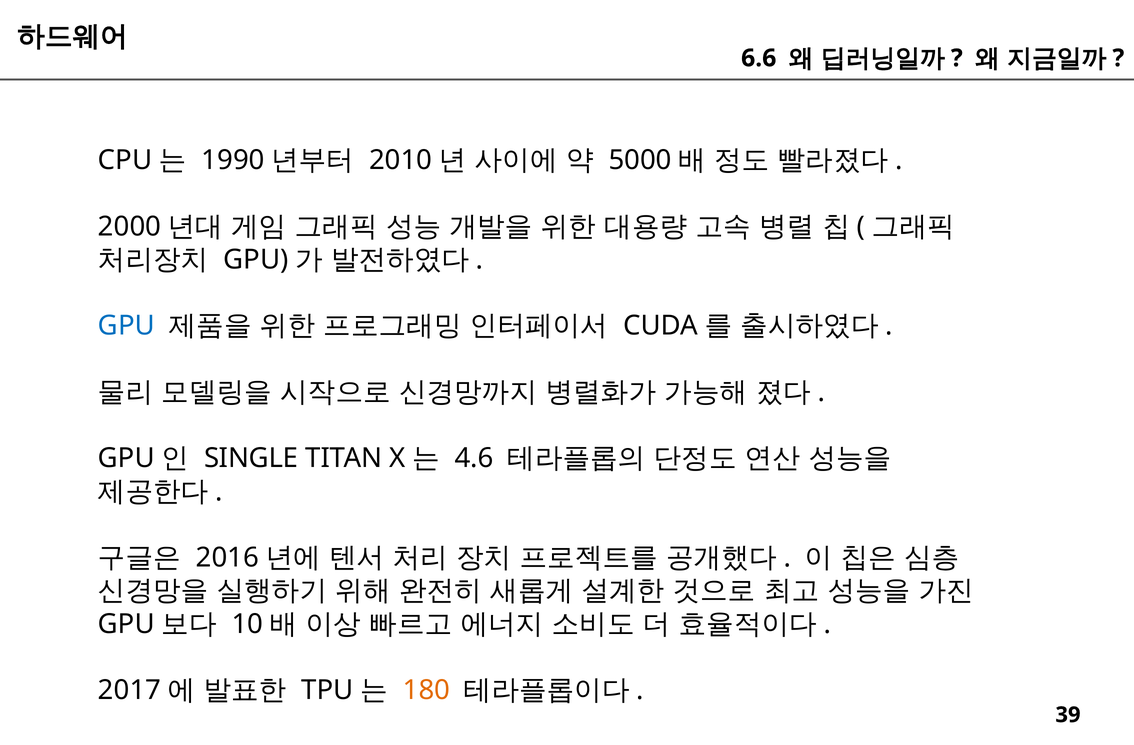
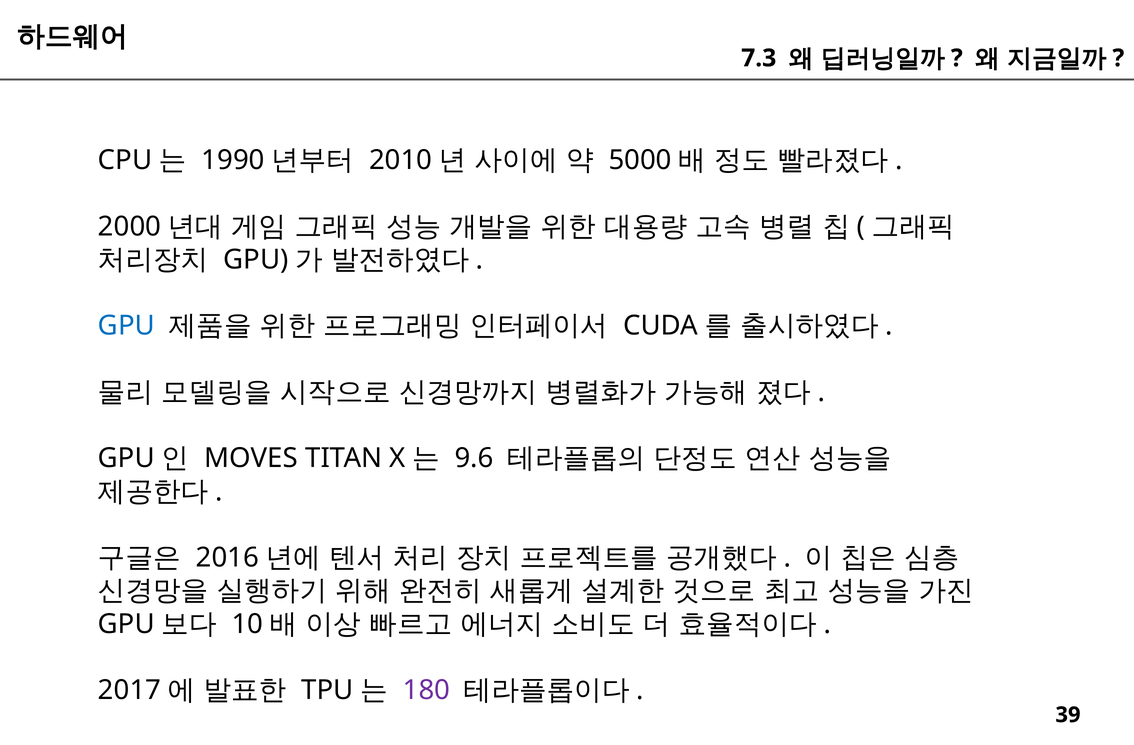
6.6: 6.6 -> 7.3
SINGLE: SINGLE -> MOVES
4.6: 4.6 -> 9.6
180 colour: orange -> purple
